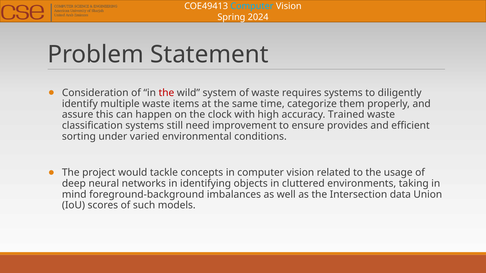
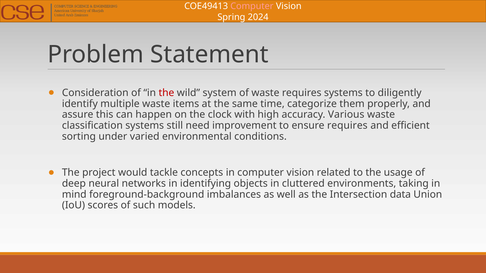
Computer at (252, 6) colour: light blue -> pink
Trained: Trained -> Various
ensure provides: provides -> requires
